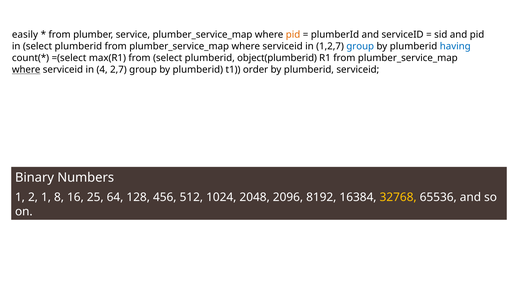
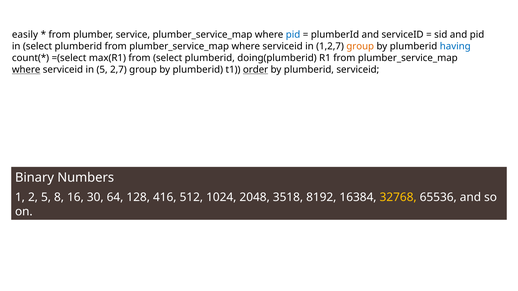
pid at (293, 35) colour: orange -> blue
group at (360, 46) colour: blue -> orange
object(plumberid: object(plumberid -> doing(plumberid
in 4: 4 -> 5
order underline: none -> present
2 1: 1 -> 5
25: 25 -> 30
456: 456 -> 416
2096: 2096 -> 3518
